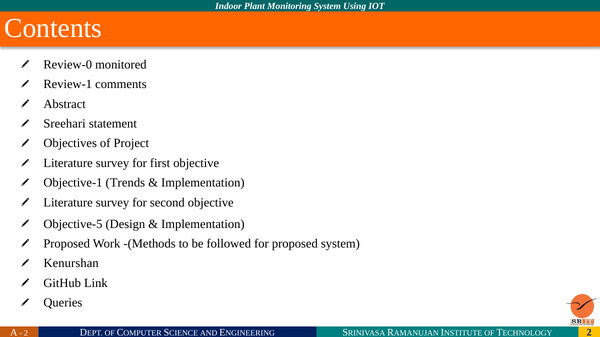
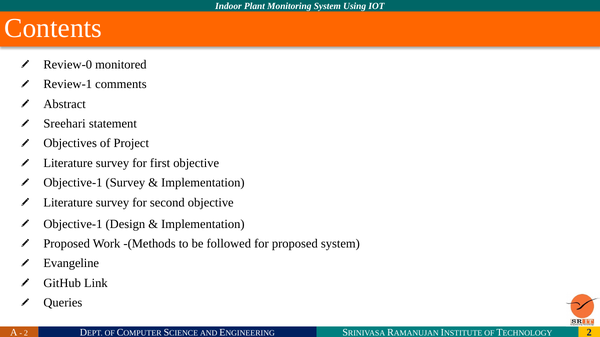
Objective-1 Trends: Trends -> Survey
Objective-5 at (73, 224): Objective-5 -> Objective-1
Kenurshan: Kenurshan -> Evangeline
